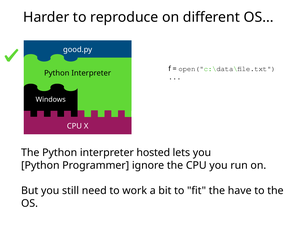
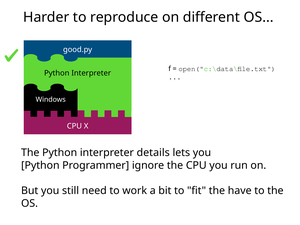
hosted: hosted -> details
